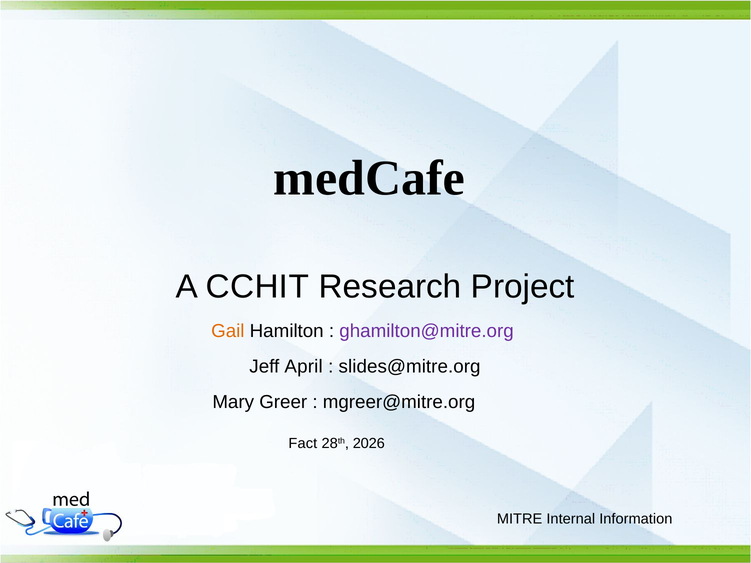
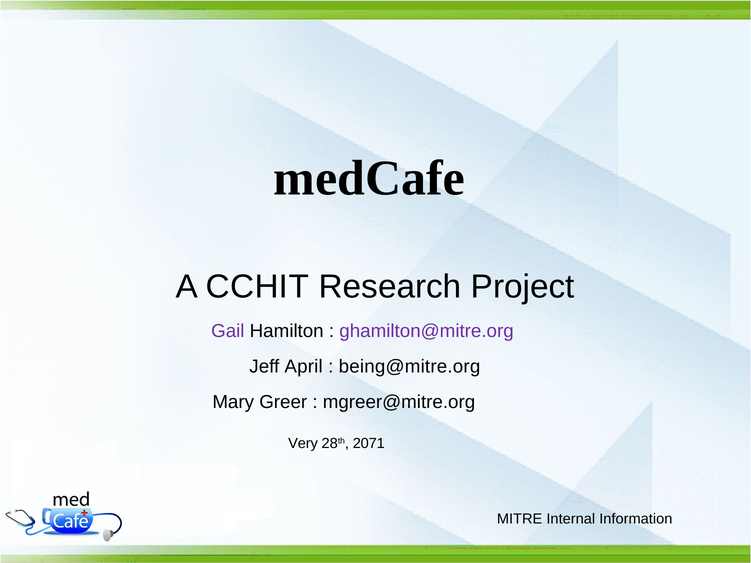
Gail colour: orange -> purple
slides@mitre.org: slides@mitre.org -> being@mitre.org
Fact: Fact -> Very
2026: 2026 -> 2071
